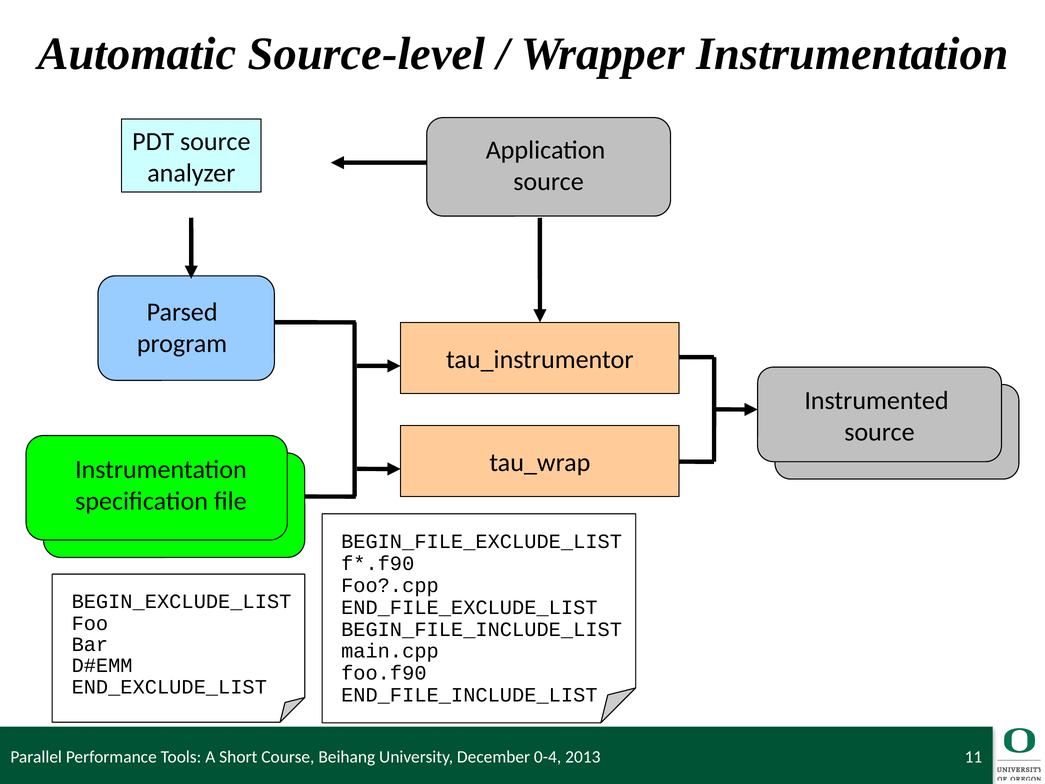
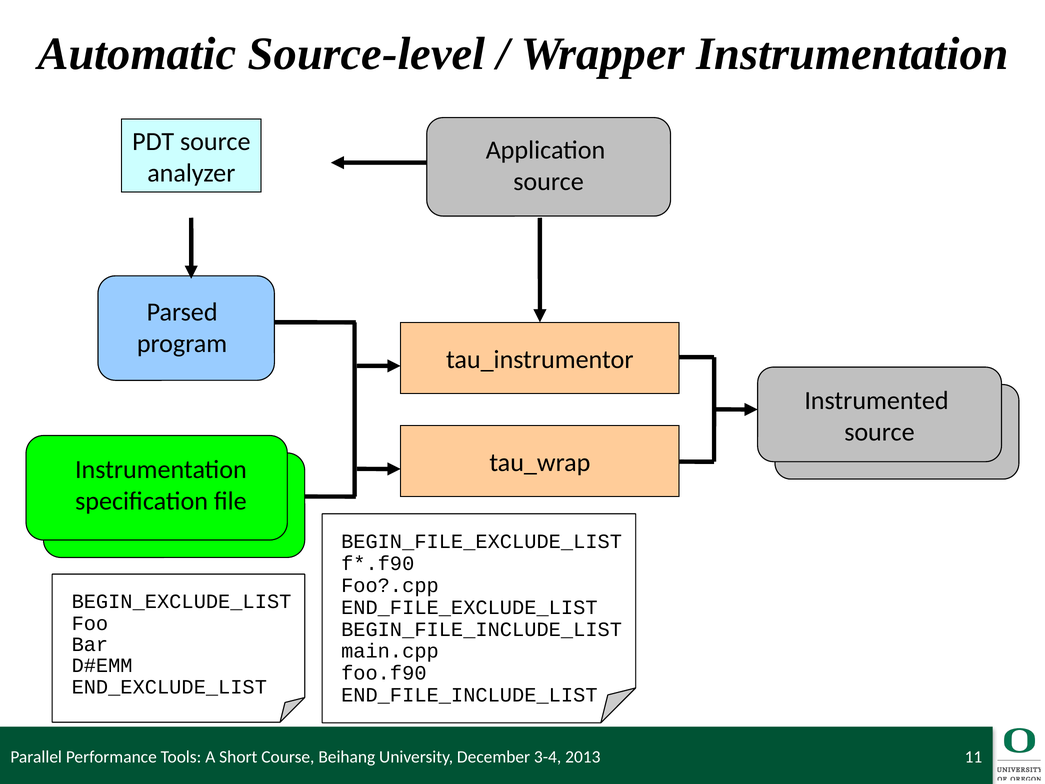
0-4: 0-4 -> 3-4
